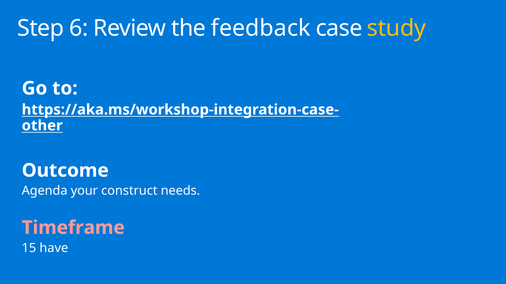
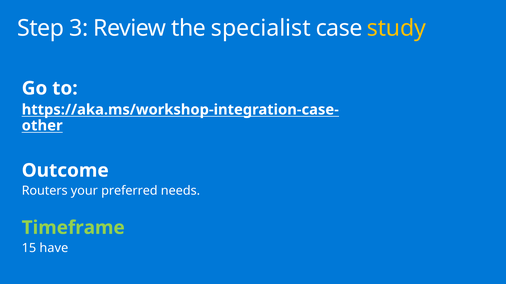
6: 6 -> 3
feedback: feedback -> specialist
Agenda: Agenda -> Routers
construct: construct -> preferred
Timeframe colour: pink -> light green
